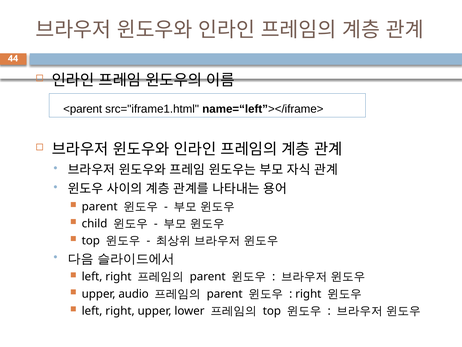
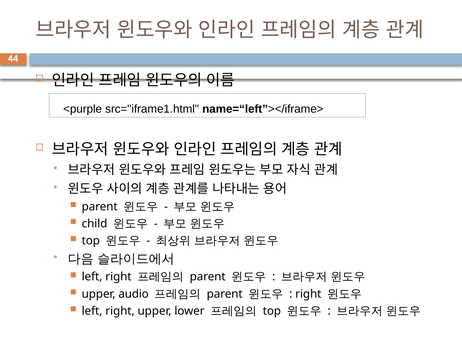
<parent: <parent -> <purple
